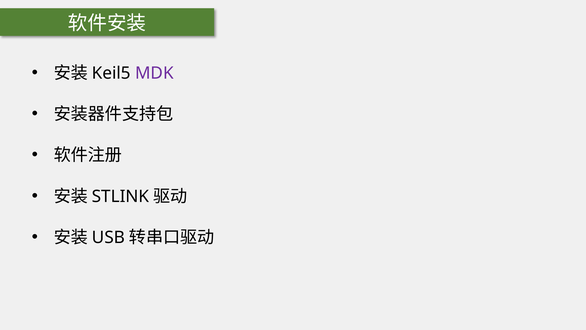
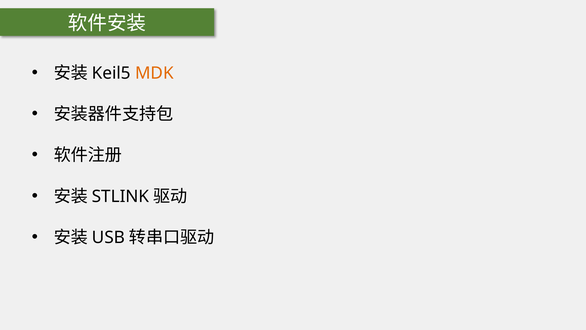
MDK colour: purple -> orange
